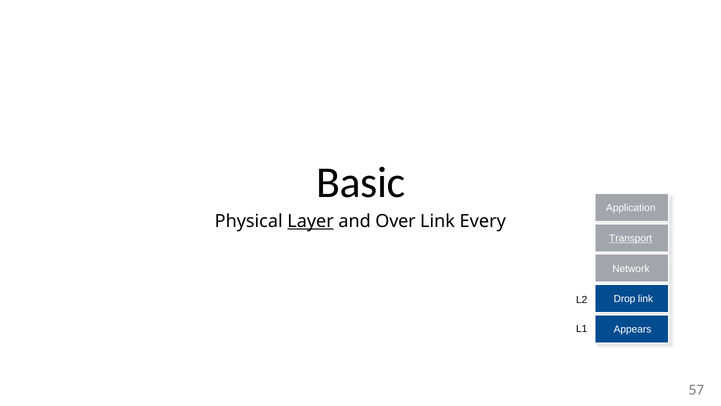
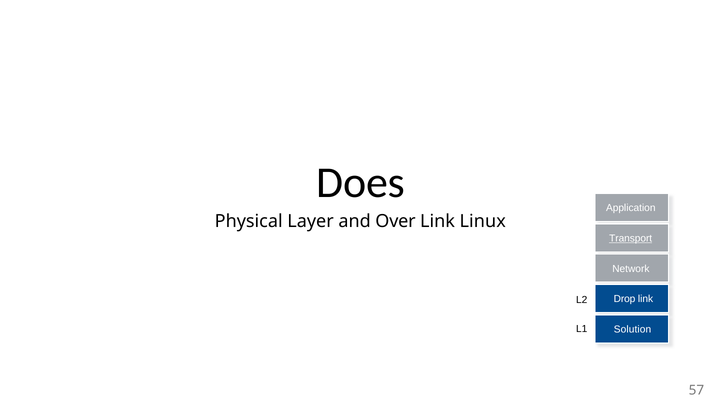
Basic: Basic -> Does
Layer underline: present -> none
Every: Every -> Linux
Appears: Appears -> Solution
